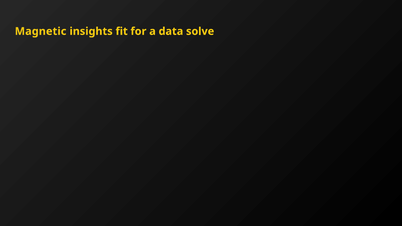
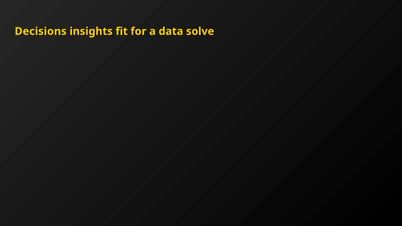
Magnetic: Magnetic -> Decisions
